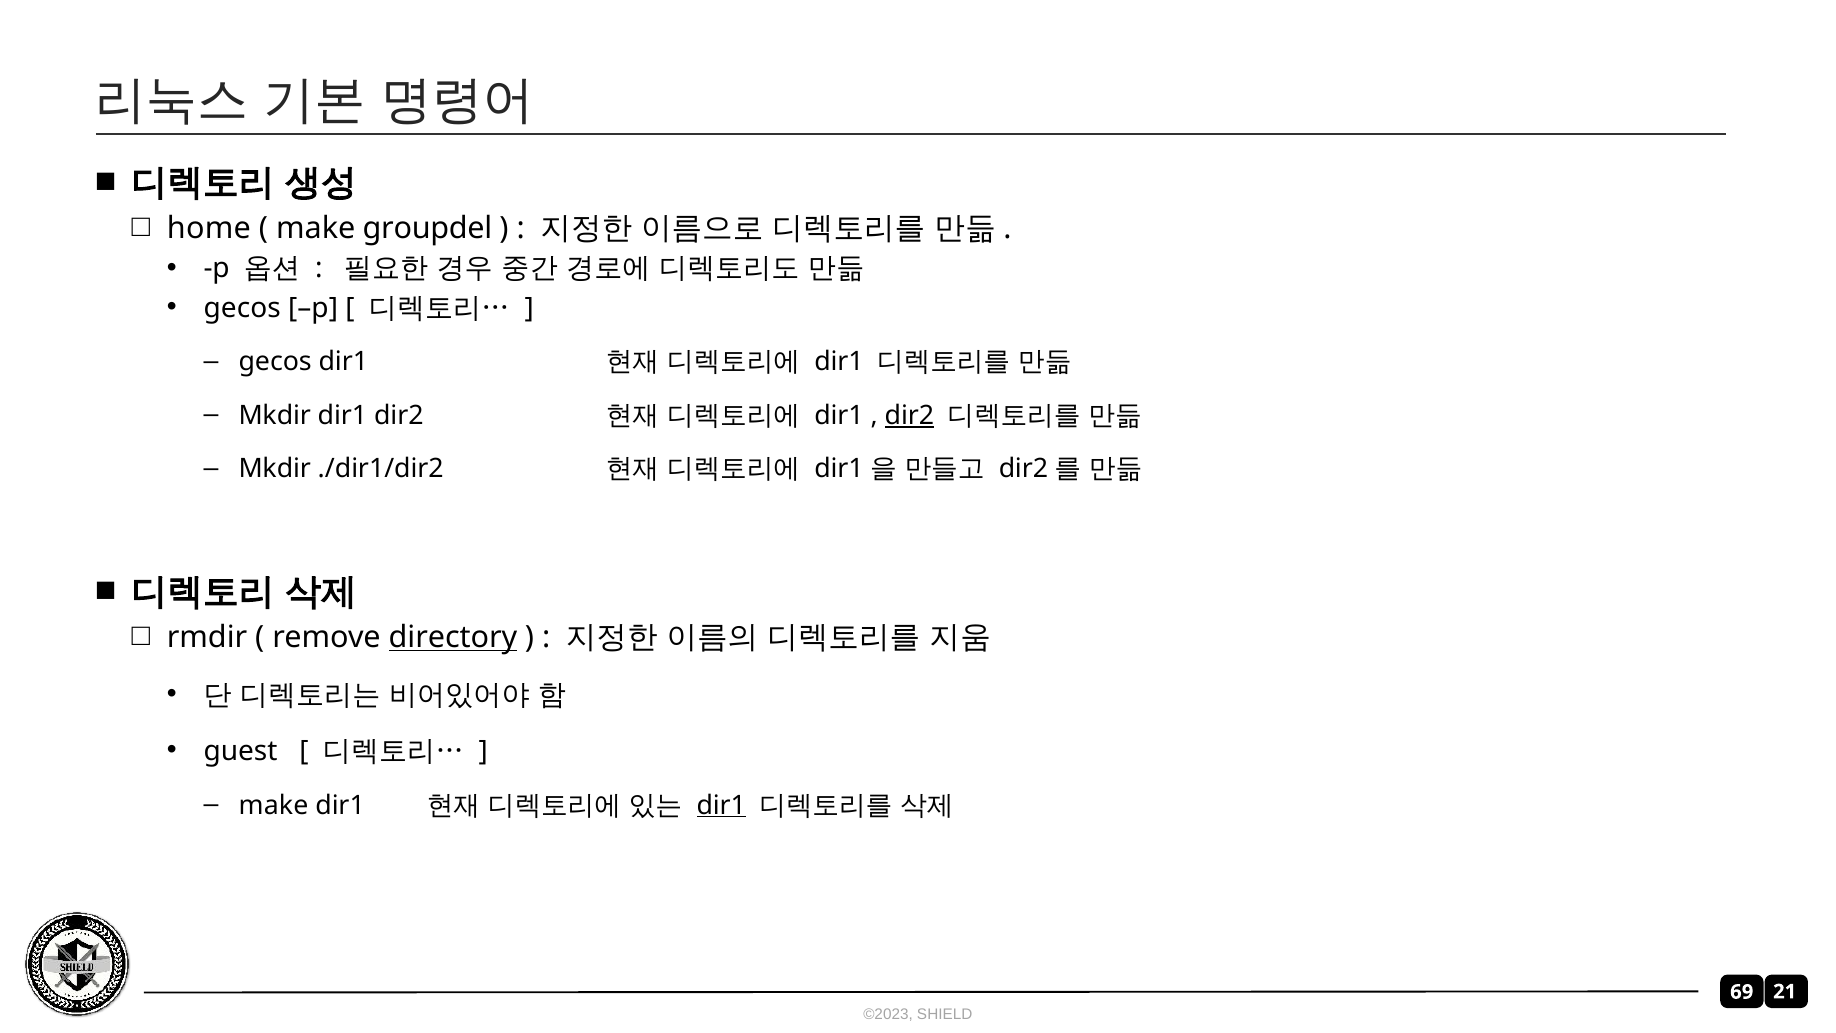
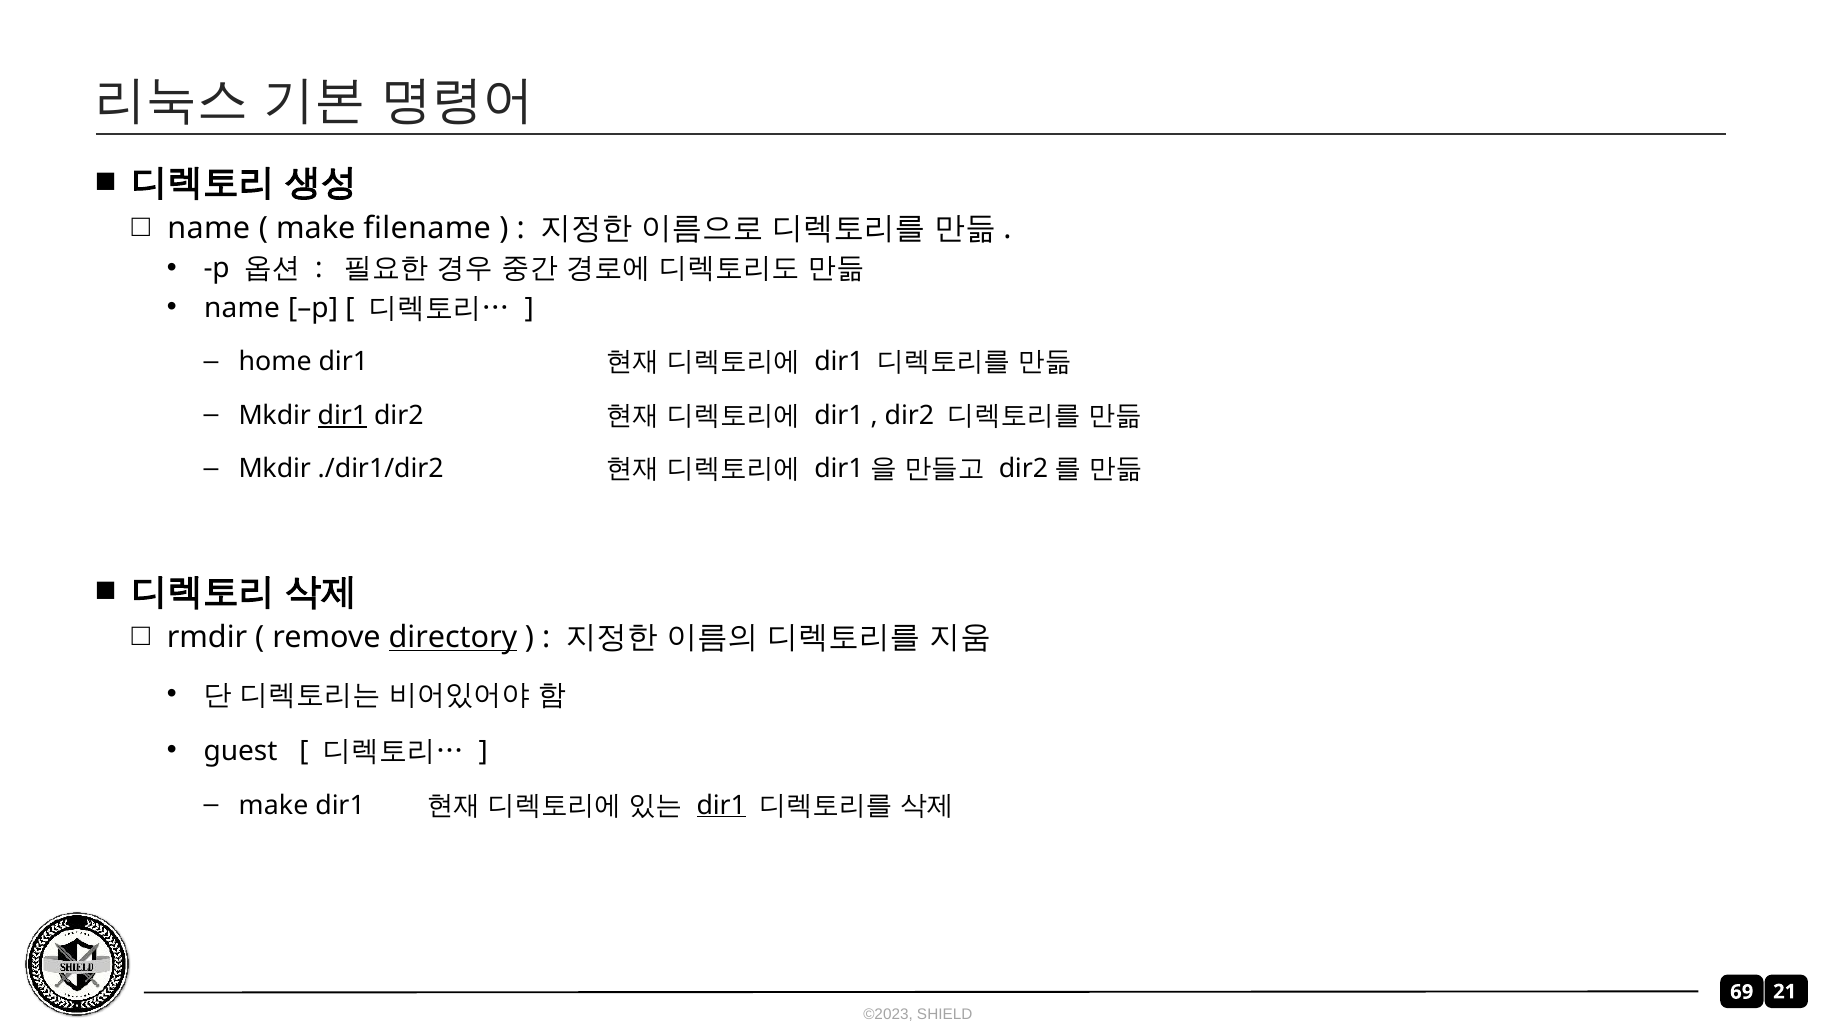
home at (209, 228): home -> name
groupdel: groupdel -> filename
gecos at (242, 308): gecos -> name
gecos at (275, 362): gecos -> home
dir1 at (342, 415) underline: none -> present
dir2 at (909, 415) underline: present -> none
